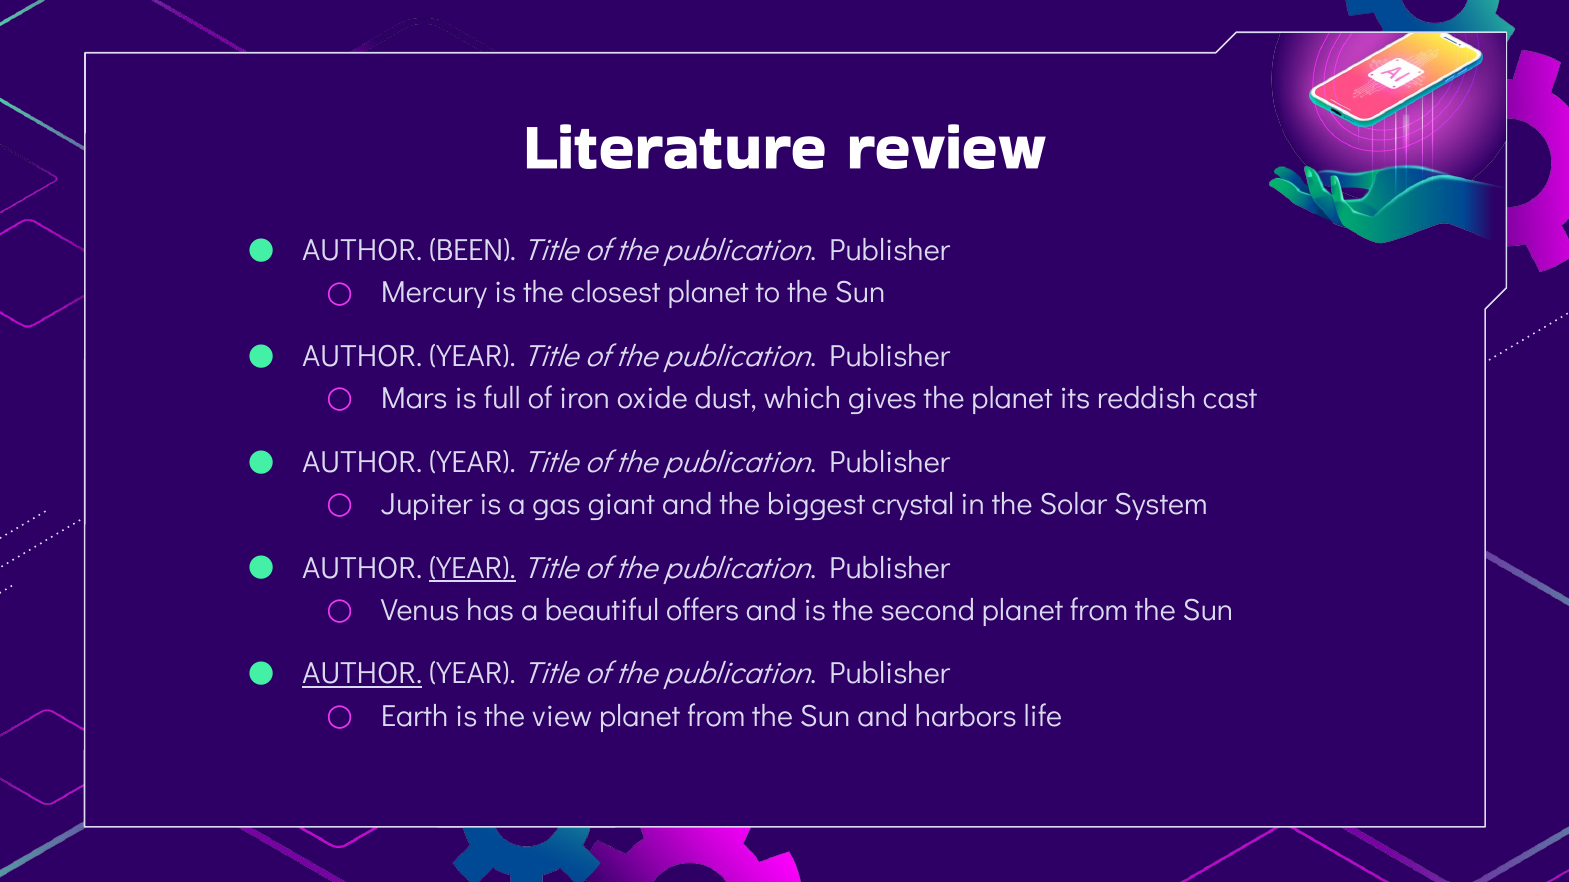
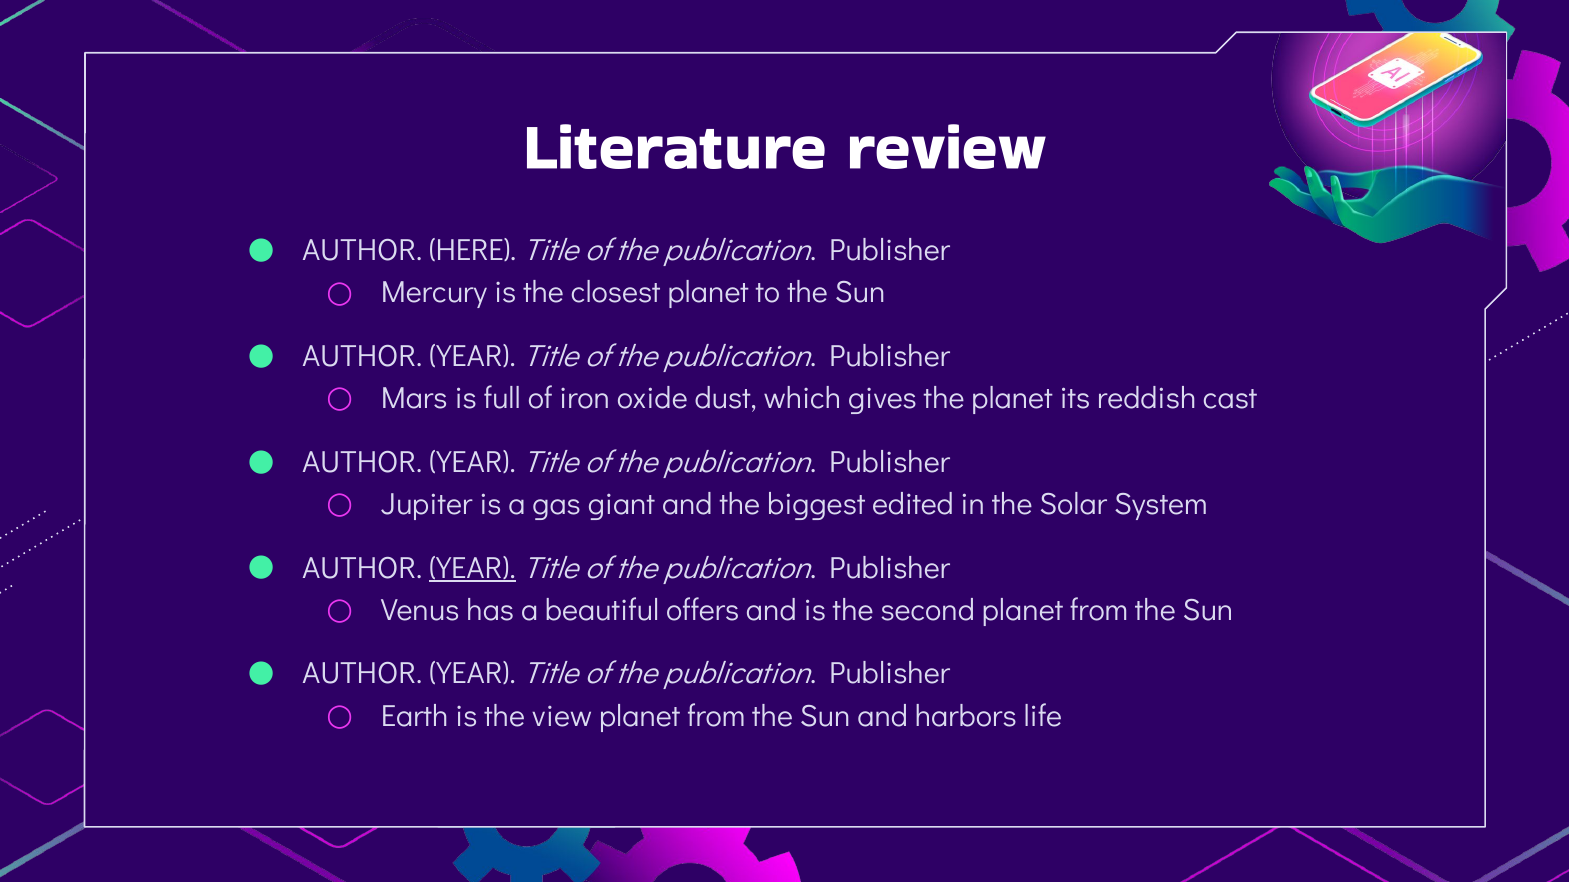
BEEN: BEEN -> HERE
crystal: crystal -> edited
AUTHOR at (362, 674) underline: present -> none
